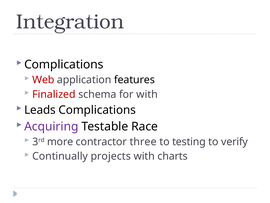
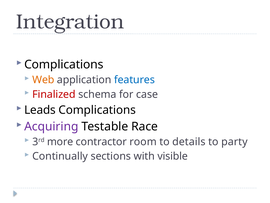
Web colour: red -> orange
features colour: black -> blue
for with: with -> case
three: three -> room
testing: testing -> details
verify: verify -> party
projects: projects -> sections
charts: charts -> visible
